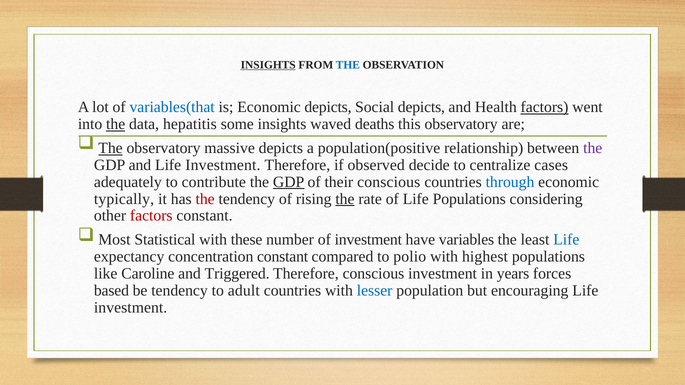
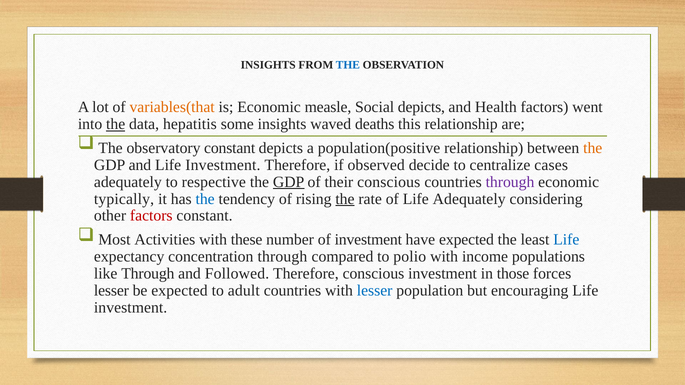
INSIGHTS at (268, 65) underline: present -> none
variables(that colour: blue -> orange
Economic depicts: depicts -> measle
factors at (545, 107) underline: present -> none
this observatory: observatory -> relationship
The at (111, 148) underline: present -> none
observatory massive: massive -> constant
the at (593, 148) colour: purple -> orange
contribute: contribute -> respective
through at (510, 182) colour: blue -> purple
the at (205, 199) colour: red -> blue
Life Populations: Populations -> Adequately
Statistical: Statistical -> Activities
have variables: variables -> expected
concentration constant: constant -> through
highest: highest -> income
like Caroline: Caroline -> Through
Triggered: Triggered -> Followed
years: years -> those
based at (111, 291): based -> lesser
be tendency: tendency -> expected
